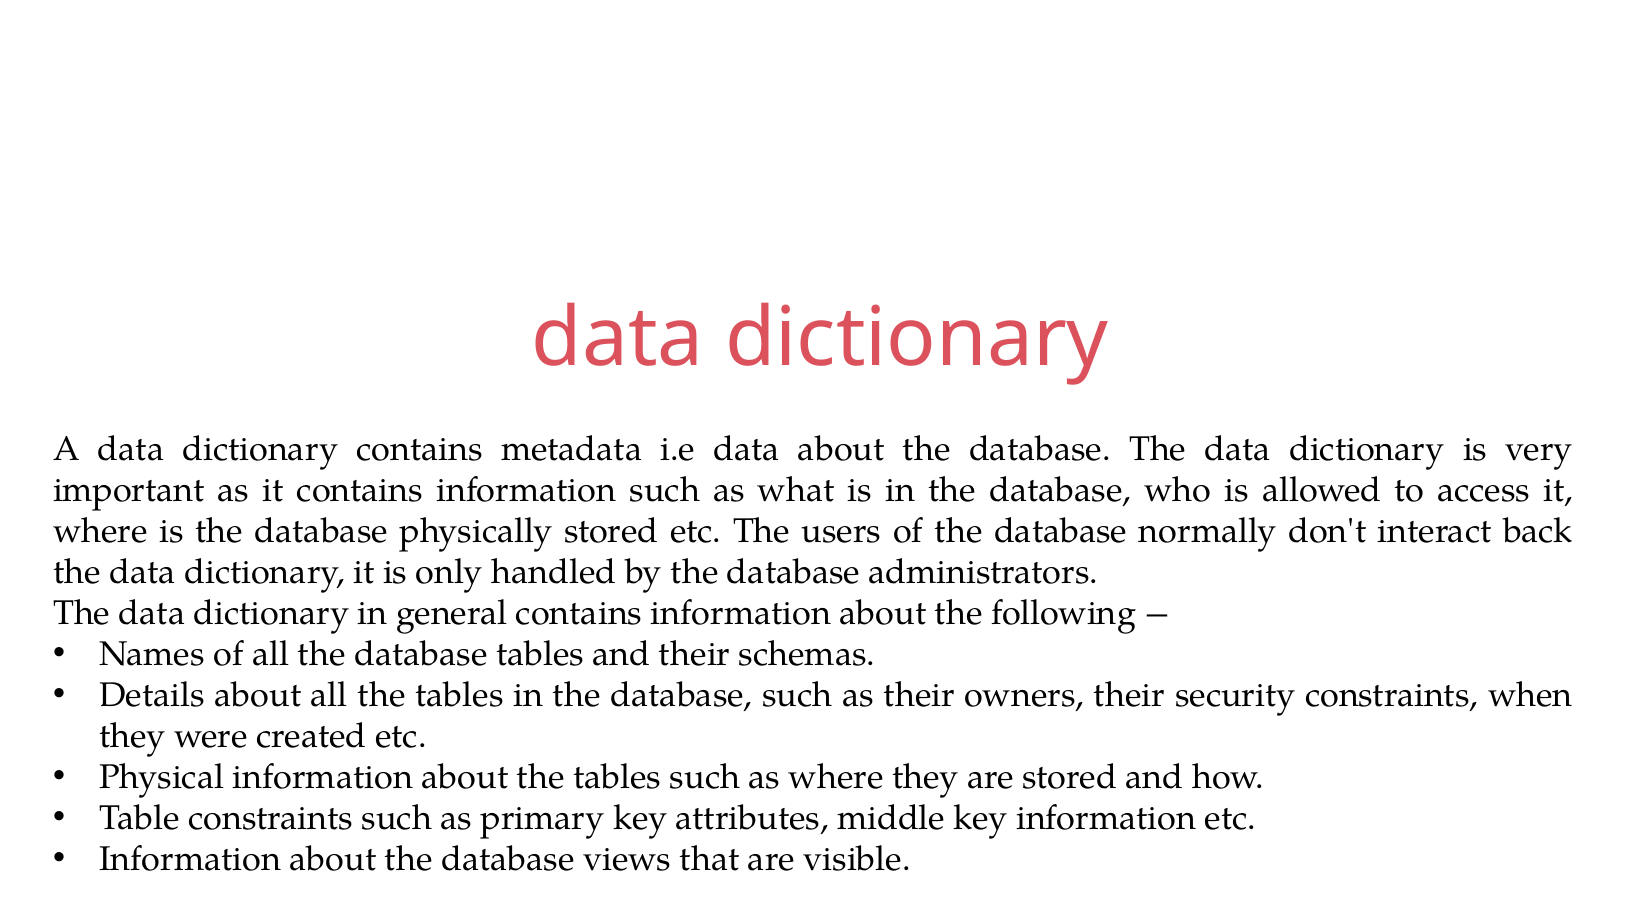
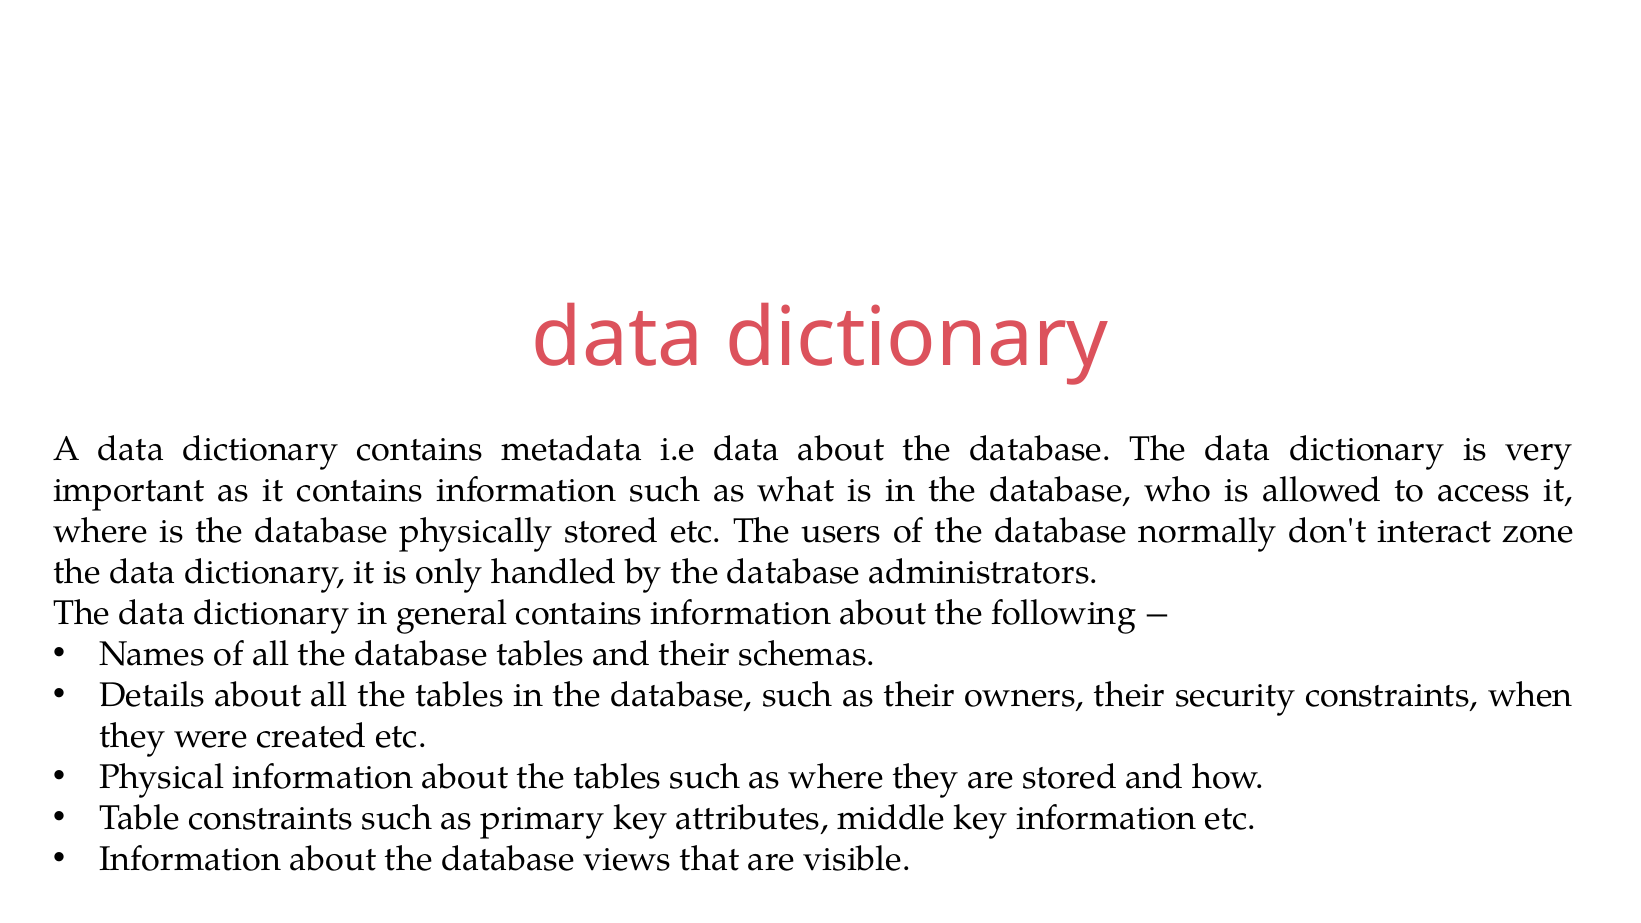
back: back -> zone
